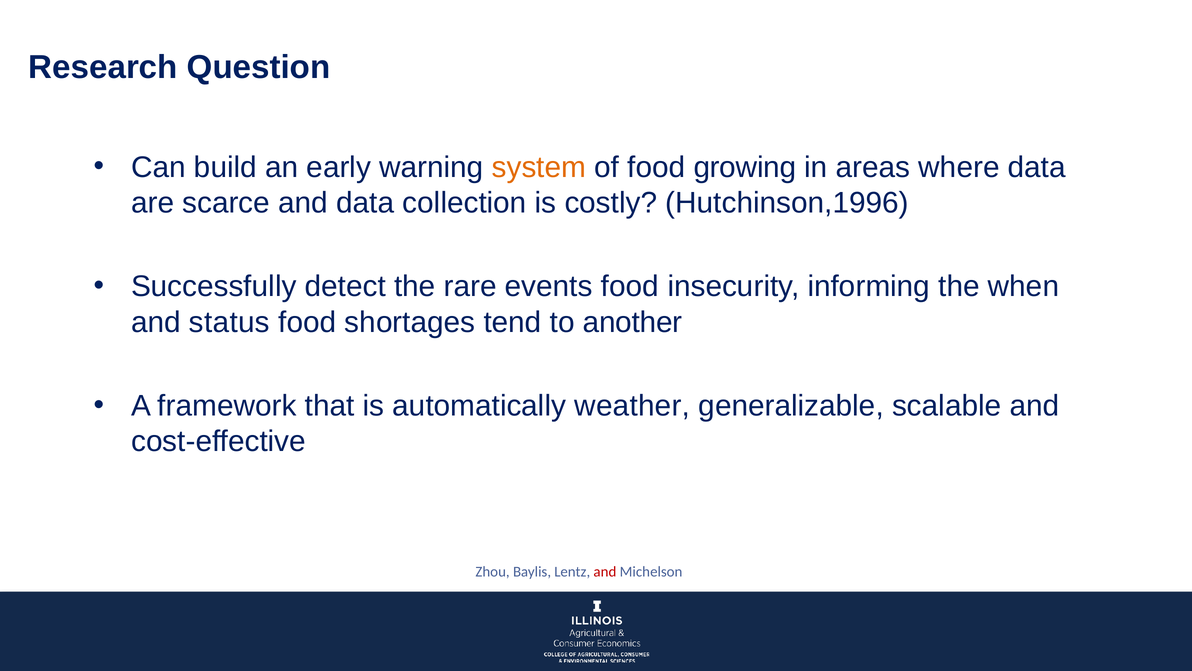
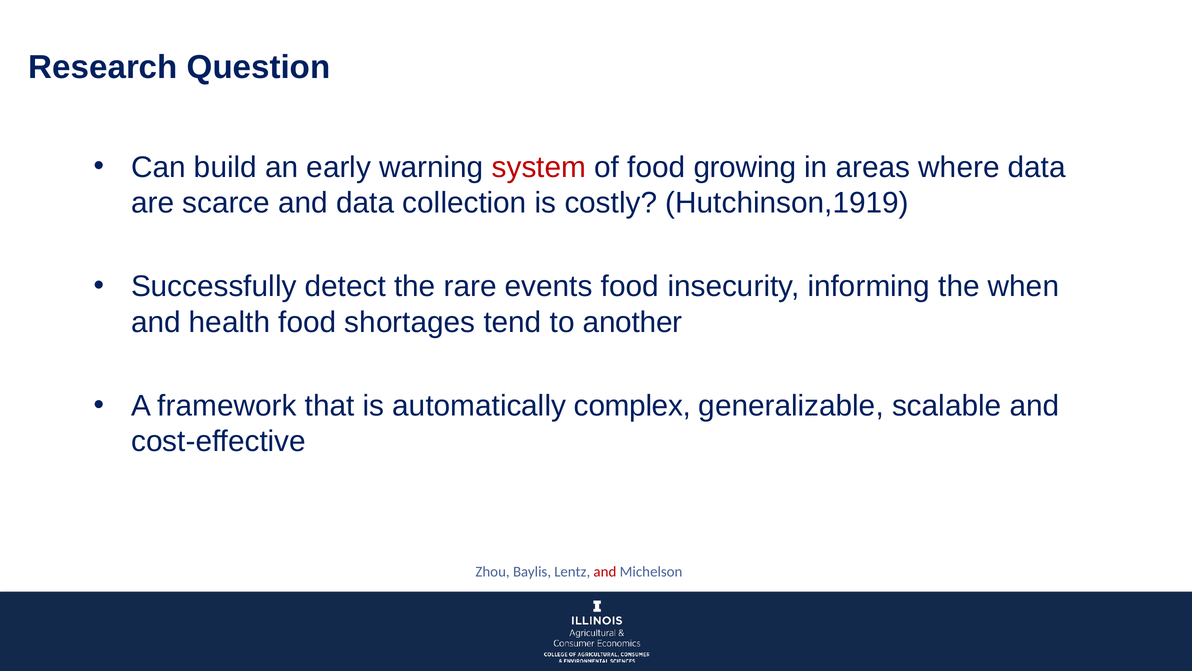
system colour: orange -> red
Hutchinson,1996: Hutchinson,1996 -> Hutchinson,1919
status: status -> health
weather: weather -> complex
